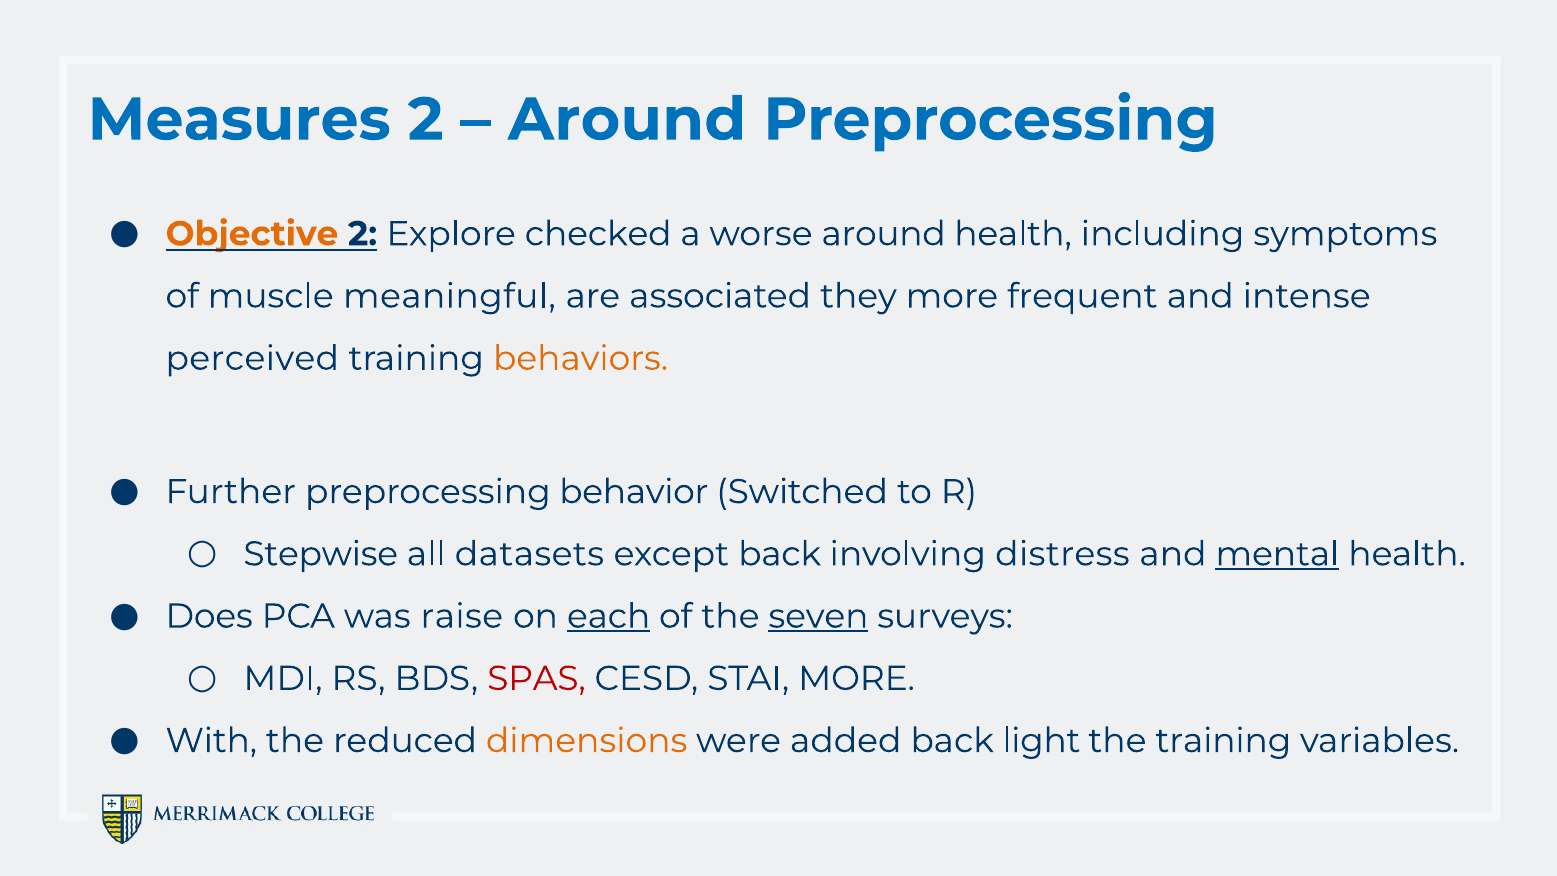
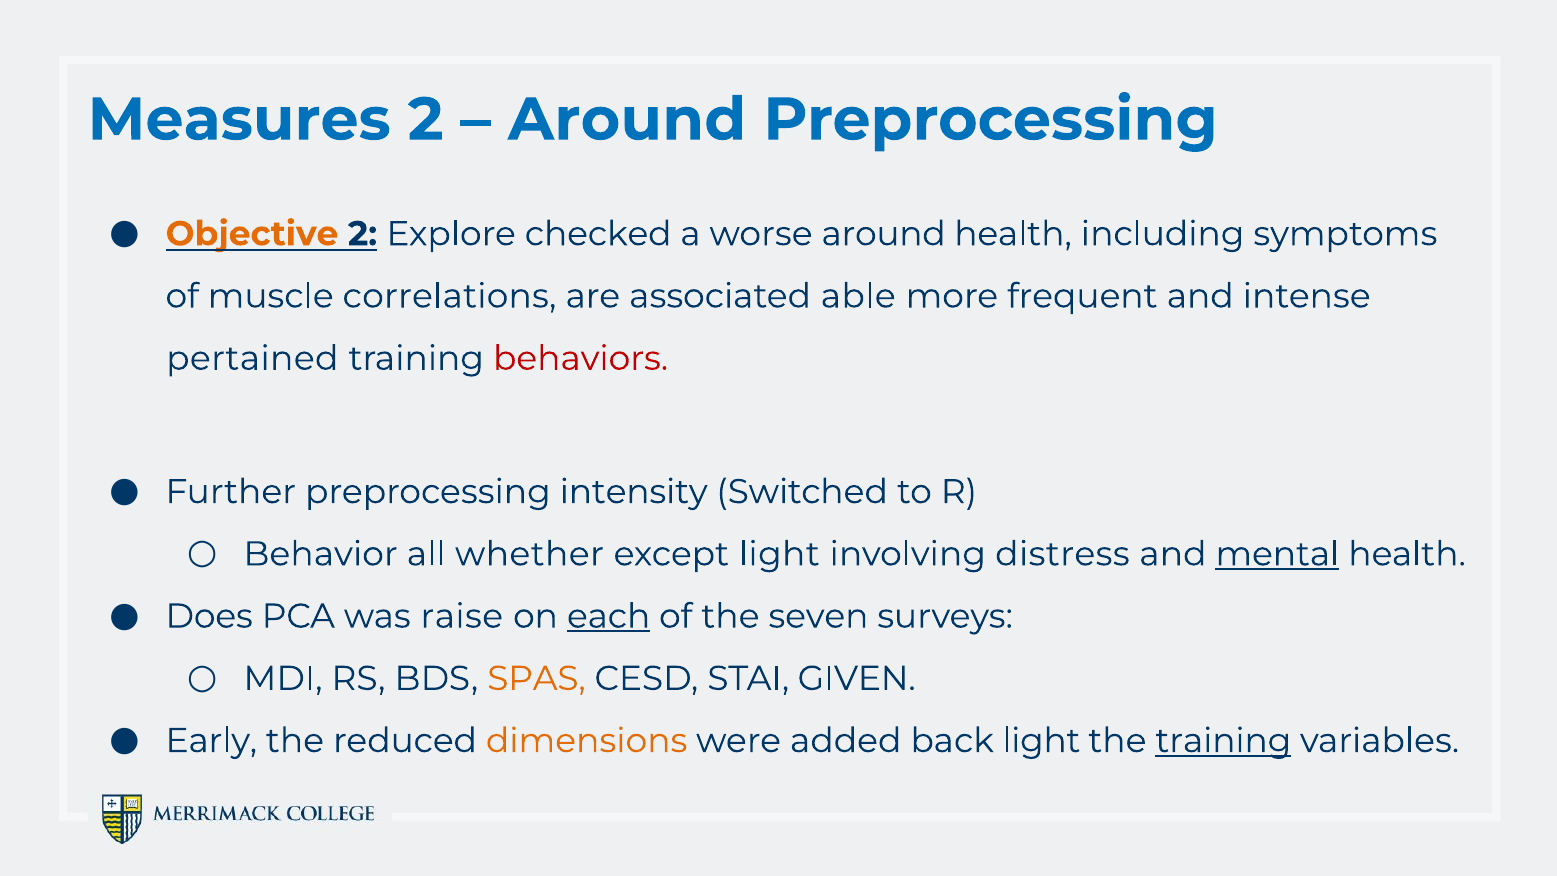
meaningful: meaningful -> correlations
they: they -> able
perceived: perceived -> pertained
behaviors colour: orange -> red
behavior: behavior -> intensity
Stepwise: Stepwise -> Behavior
datasets: datasets -> whether
except back: back -> light
seven underline: present -> none
SPAS colour: red -> orange
STAI MORE: MORE -> GIVEN
With: With -> Early
training at (1223, 741) underline: none -> present
